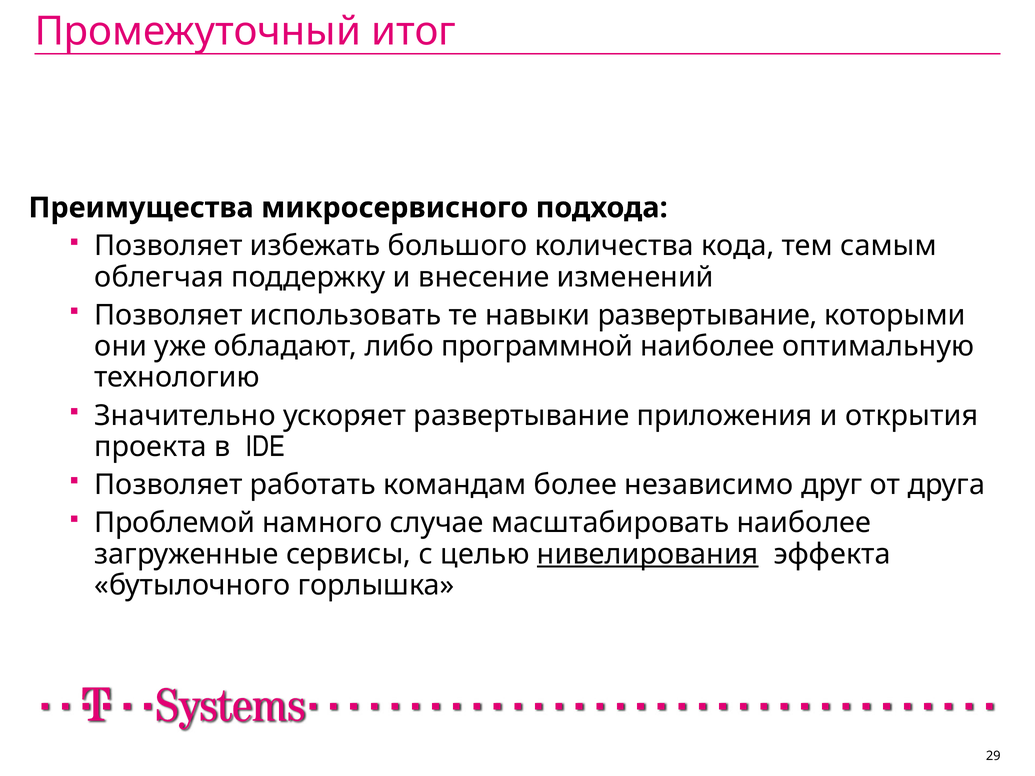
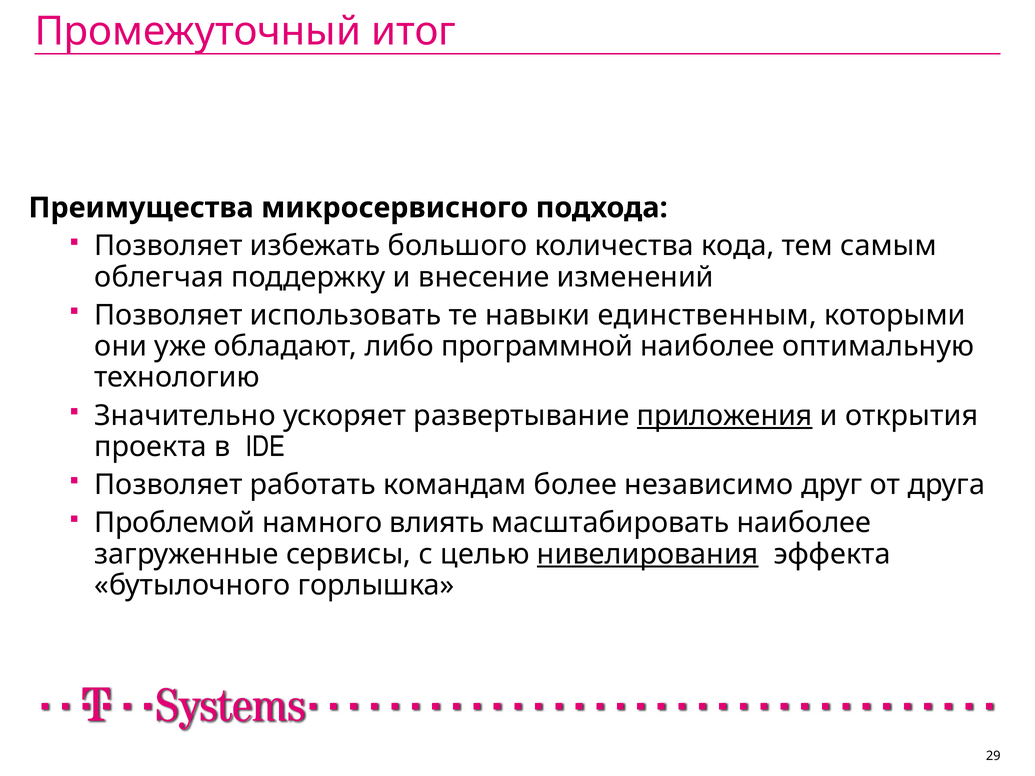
навыки развертывание: развертывание -> единственным
приложения underline: none -> present
случае: случае -> влиять
